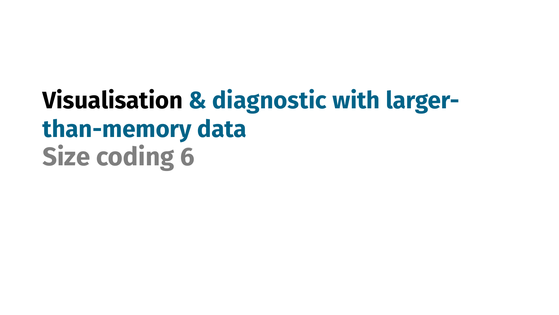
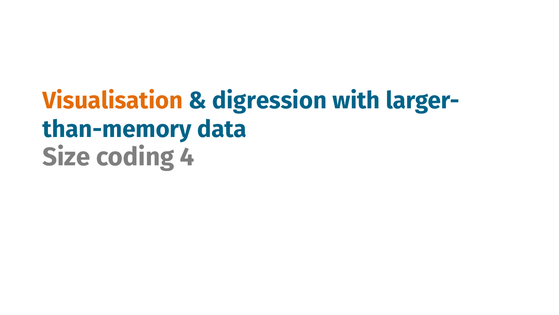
Visualisation colour: black -> orange
diagnostic: diagnostic -> digression
6: 6 -> 4
